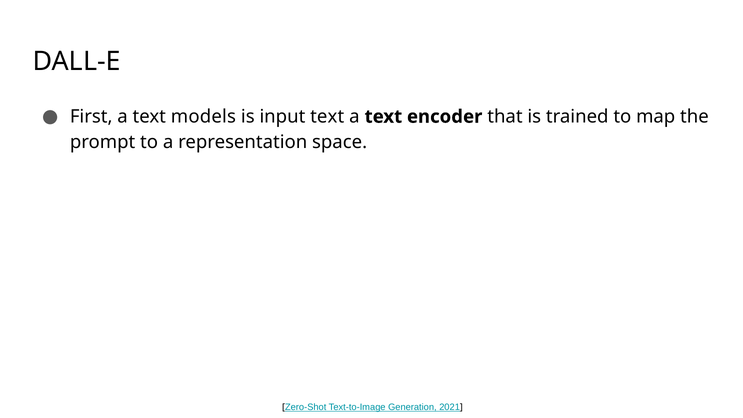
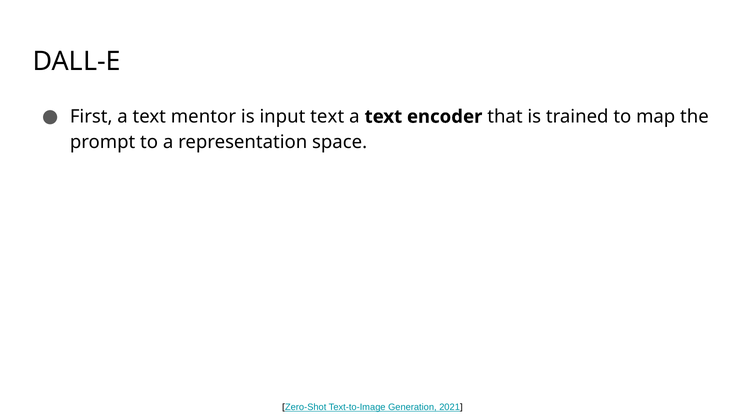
models: models -> mentor
